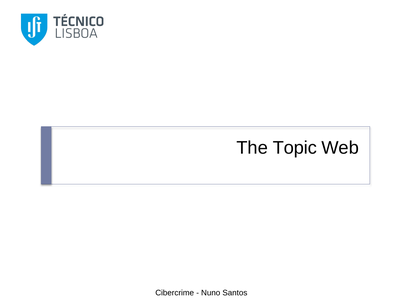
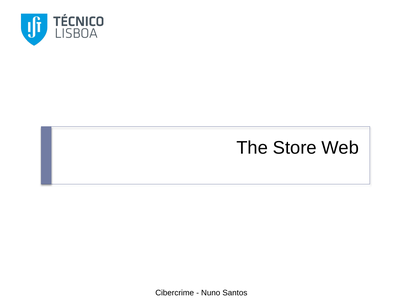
Topic: Topic -> Store
